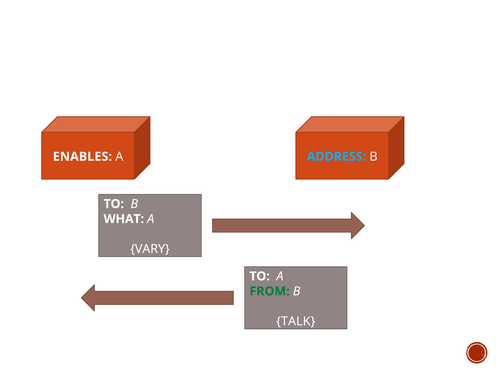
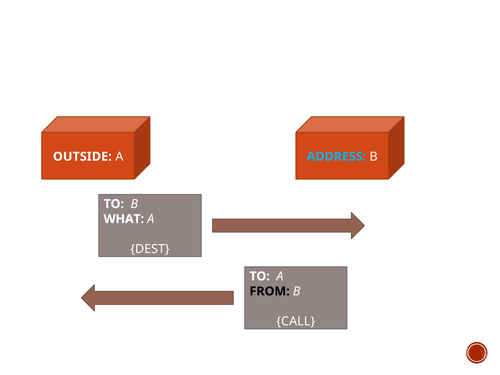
ENABLES: ENABLES -> OUTSIDE
VARY: VARY -> DEST
FROM colour: green -> black
TALK: TALK -> CALL
